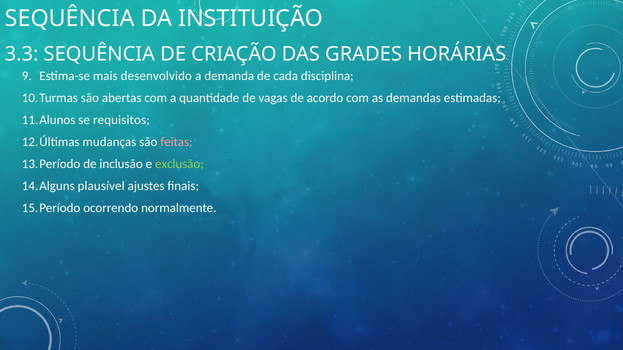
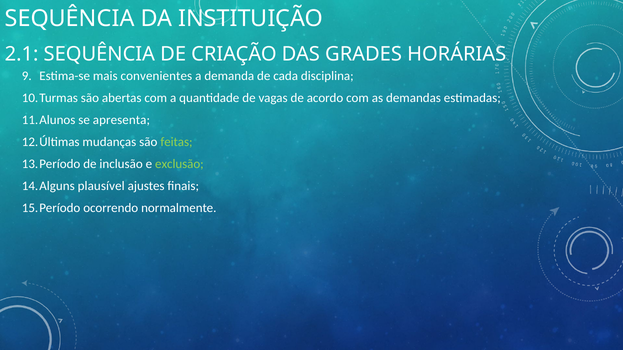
3.3: 3.3 -> 2.1
desenvolvido: desenvolvido -> convenientes
requisitos: requisitos -> apresenta
feitas colour: pink -> light green
